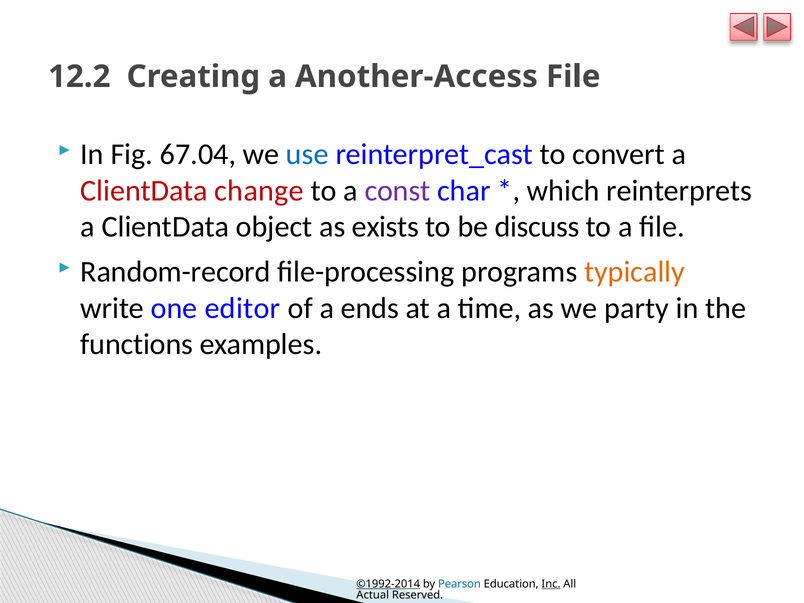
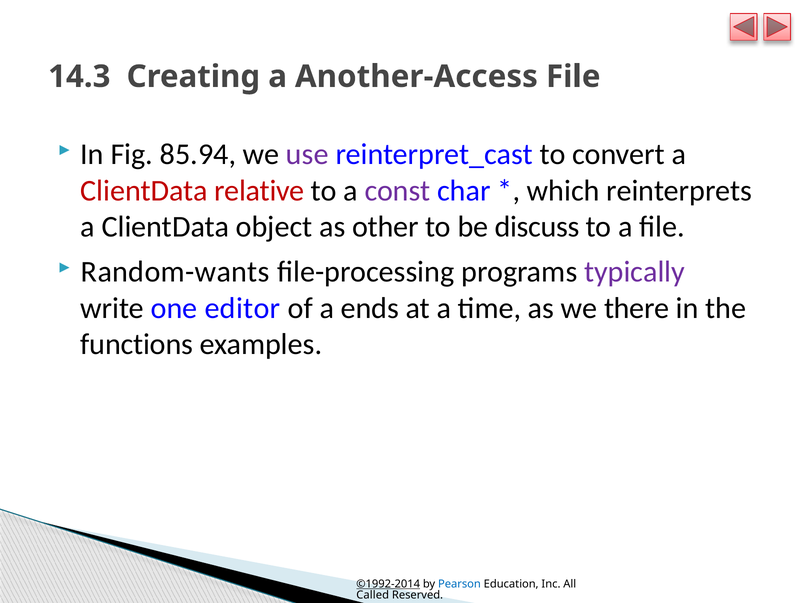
12.2: 12.2 -> 14.3
67.04: 67.04 -> 85.94
use colour: blue -> purple
change: change -> relative
exists: exists -> other
Random-record: Random-record -> Random-wants
typically colour: orange -> purple
party: party -> there
Inc underline: present -> none
Actual: Actual -> Called
